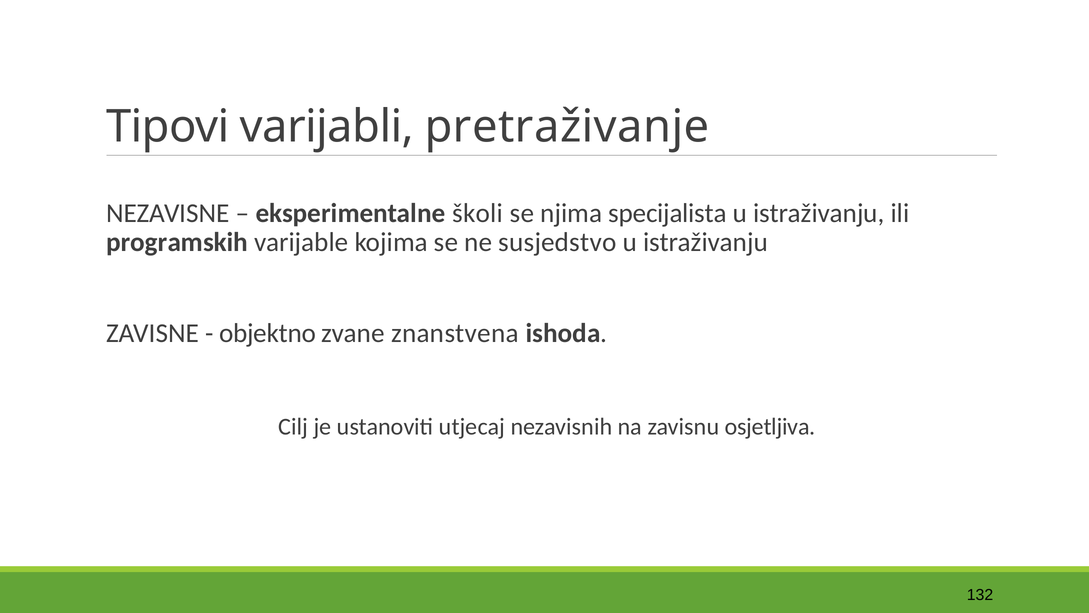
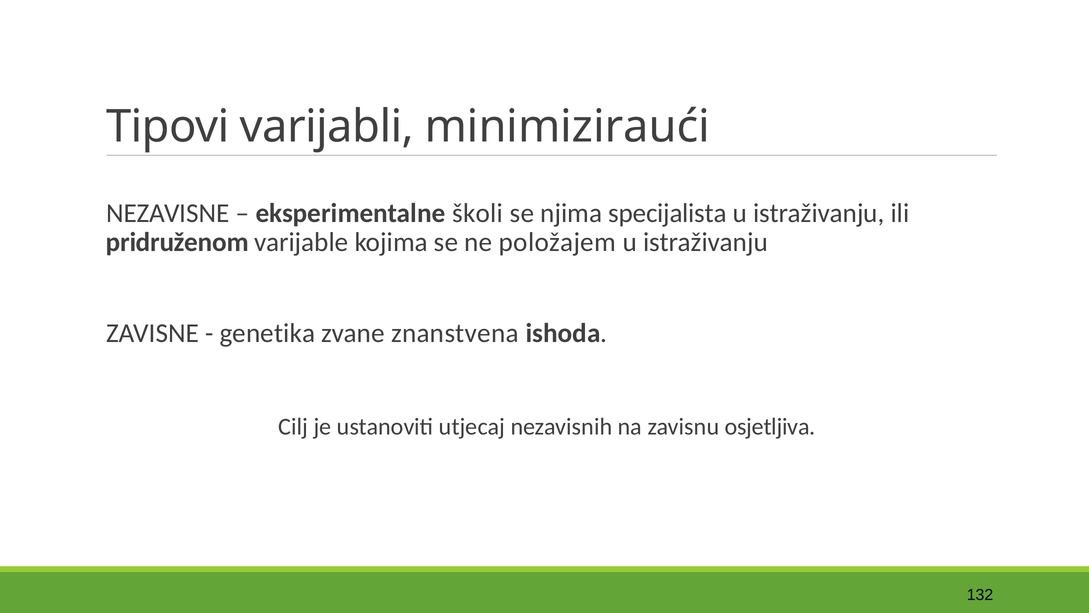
pretraživanje: pretraživanje -> minimiziraući
programskih: programskih -> pridruženom
susjedstvo: susjedstvo -> položajem
objektno: objektno -> genetika
